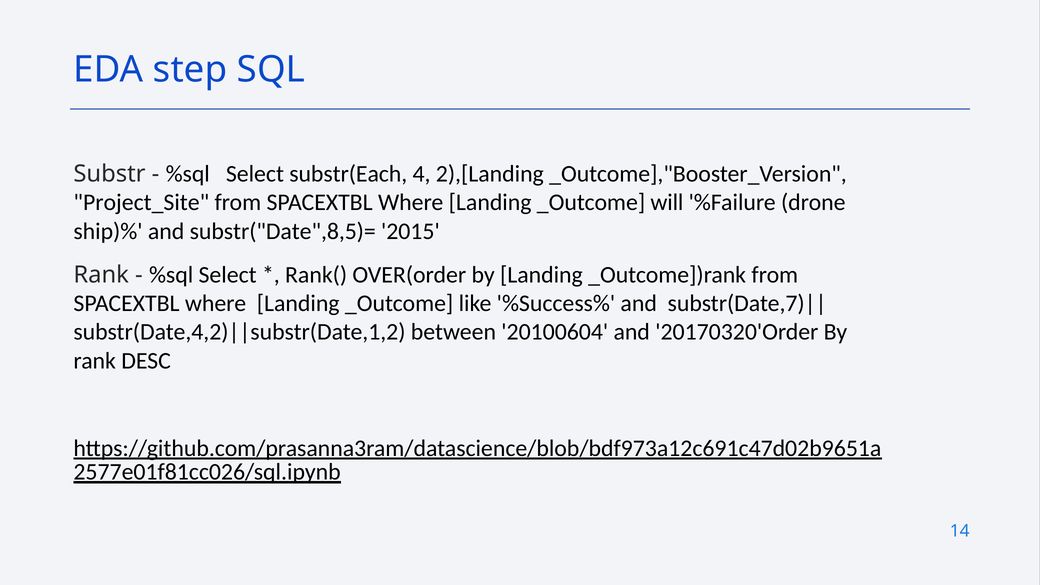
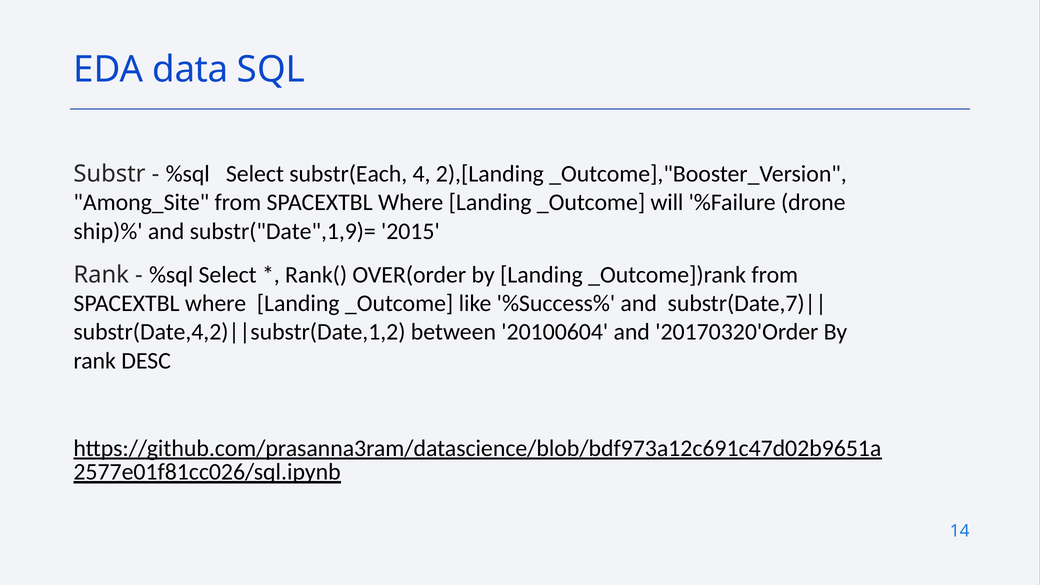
step: step -> data
Project_Site: Project_Site -> Among_Site
substr("Date",8,5)=: substr("Date",8,5)= -> substr("Date",1,9)=
